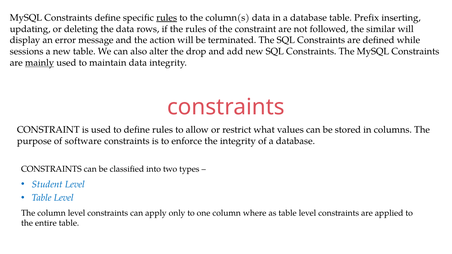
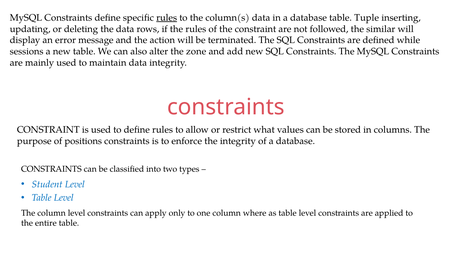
Prefix: Prefix -> Tuple
drop: drop -> zone
mainly underline: present -> none
software: software -> positions
